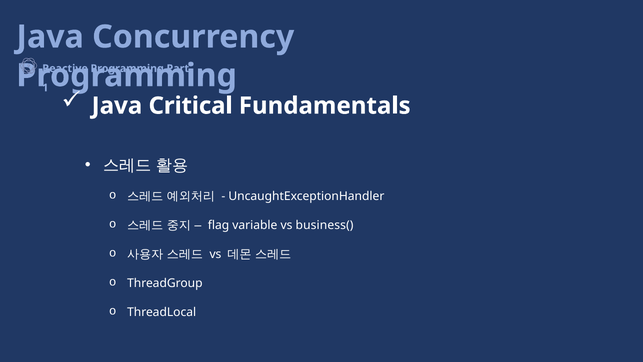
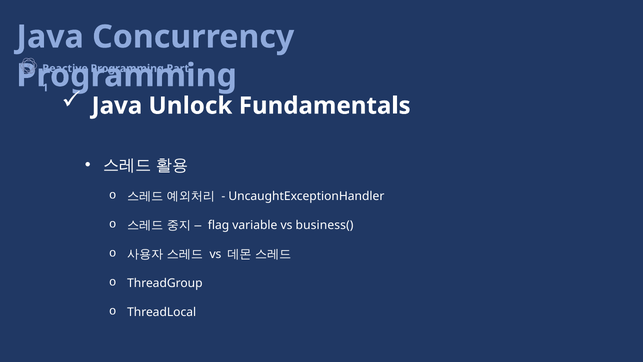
Critical: Critical -> Unlock
